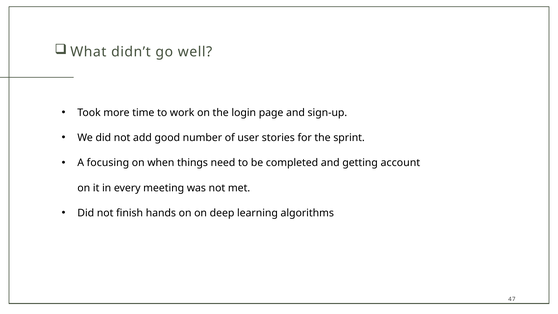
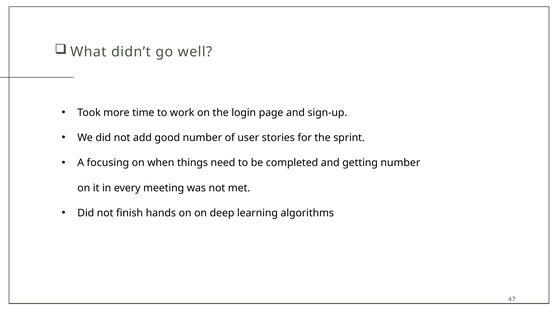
getting account: account -> number
